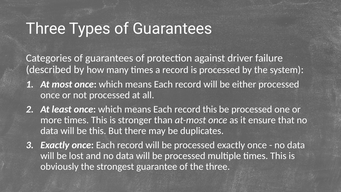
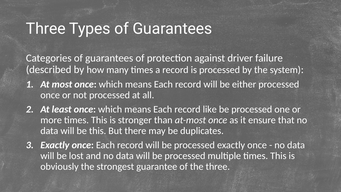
record this: this -> like
